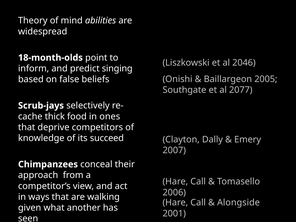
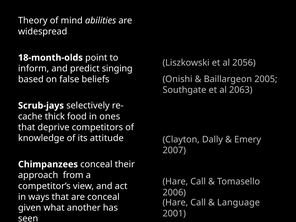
2046: 2046 -> 2056
2077: 2077 -> 2063
succeed: succeed -> attitude
are walking: walking -> conceal
Alongside: Alongside -> Language
